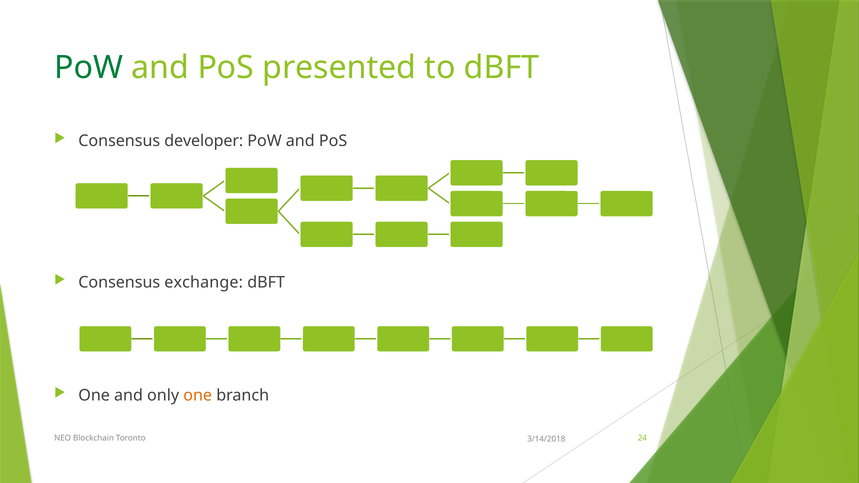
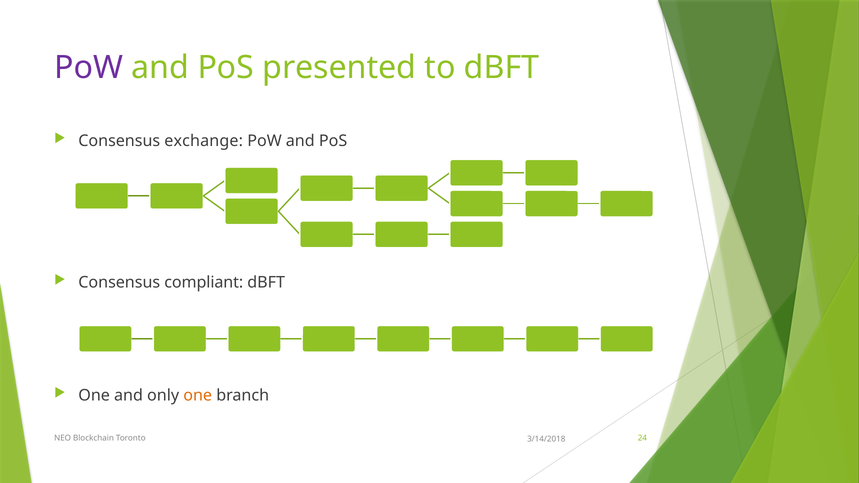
PoW at (89, 68) colour: green -> purple
developer: developer -> exchange
exchange: exchange -> compliant
